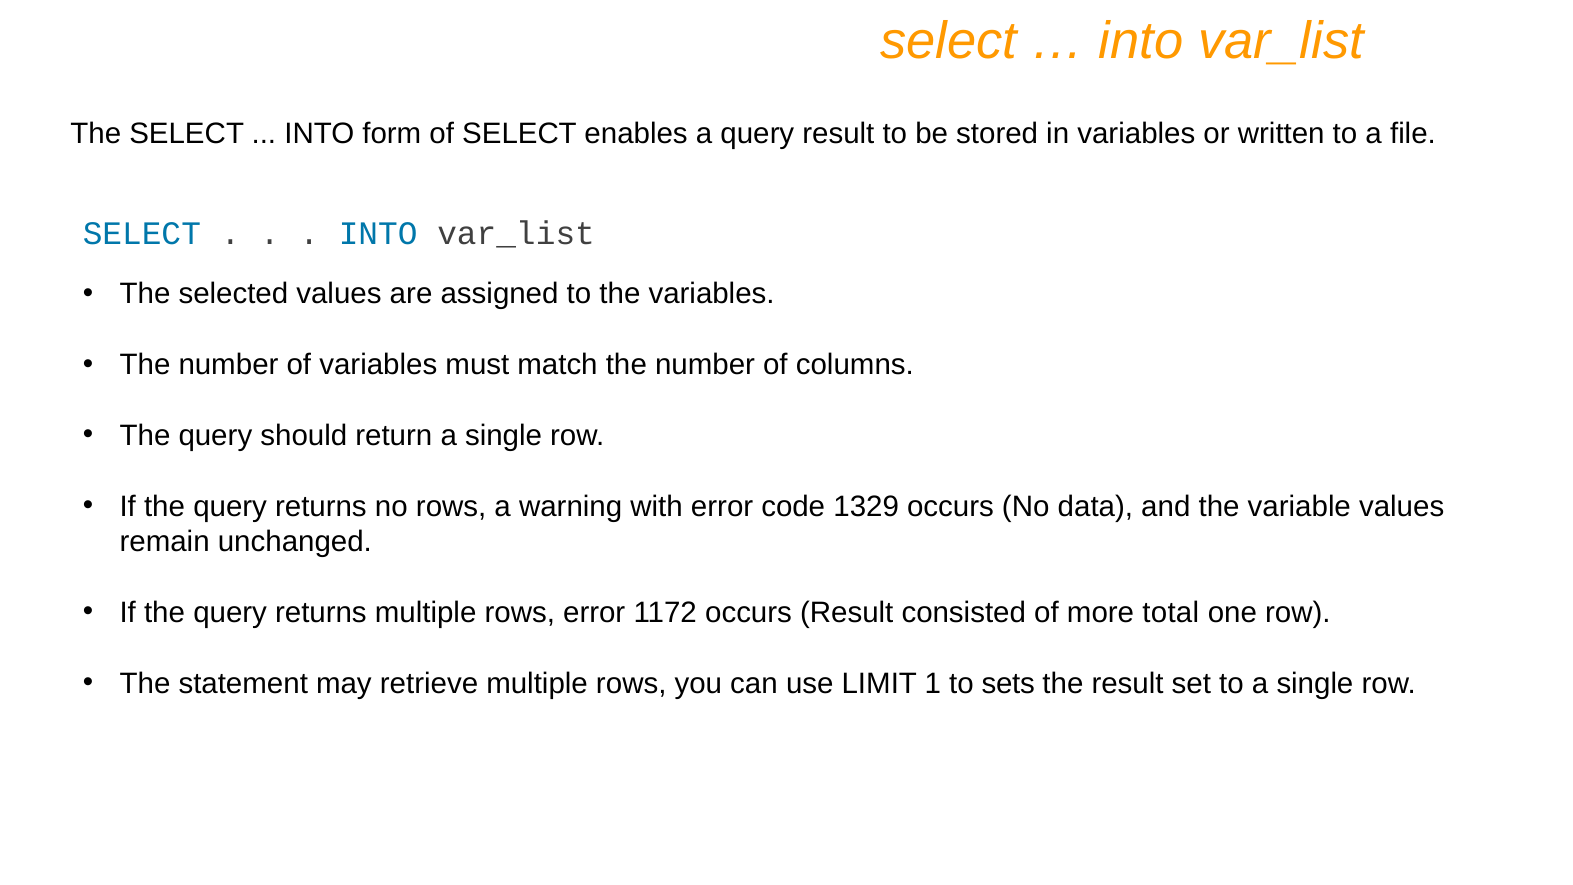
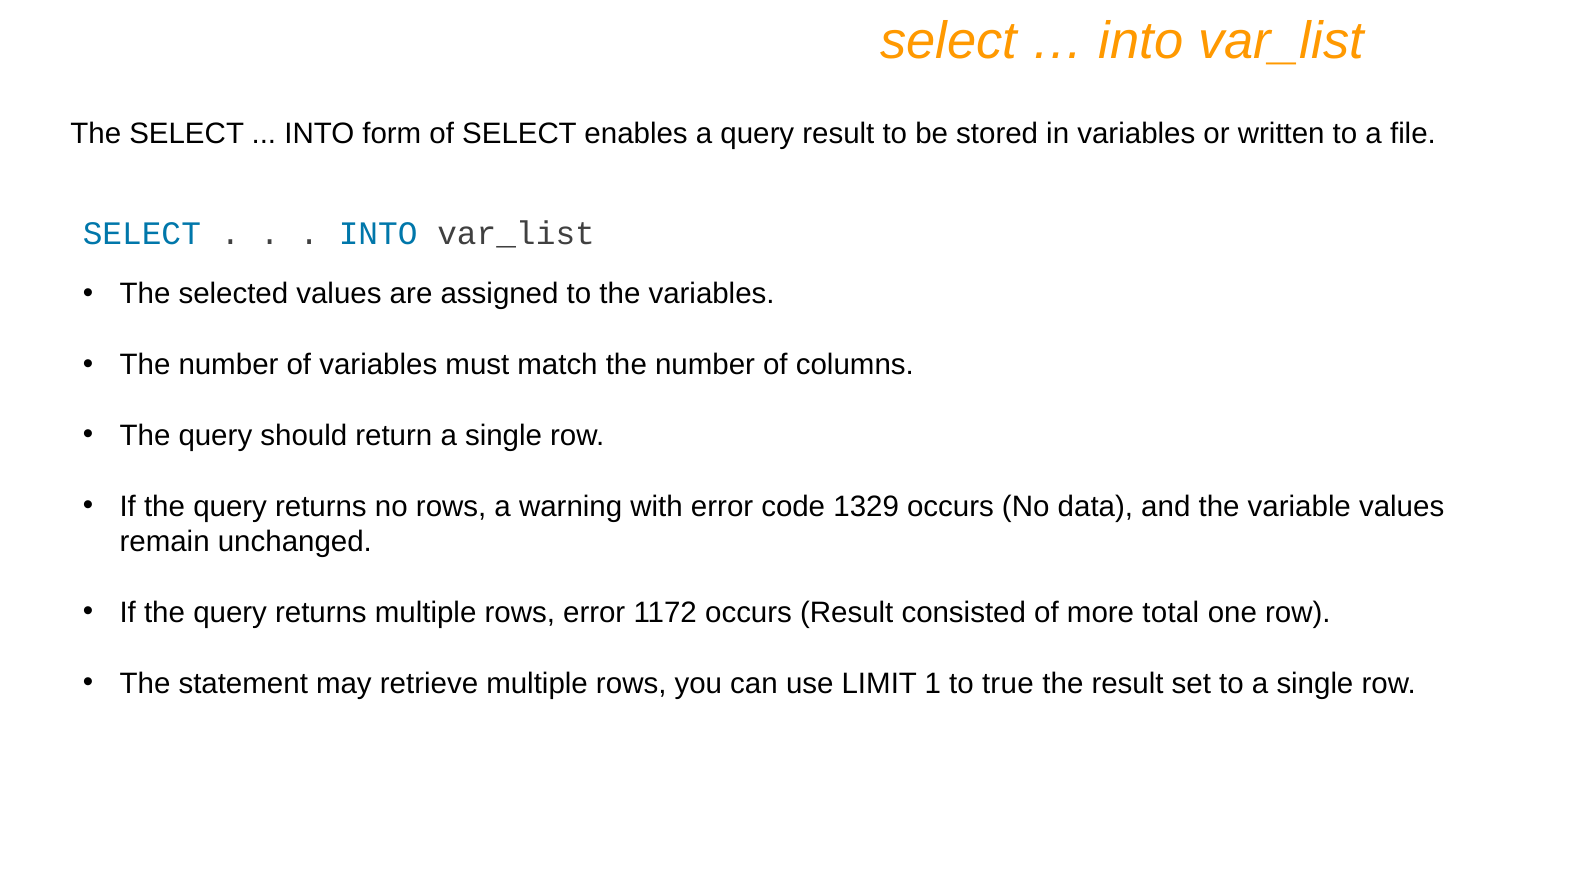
sets: sets -> true
